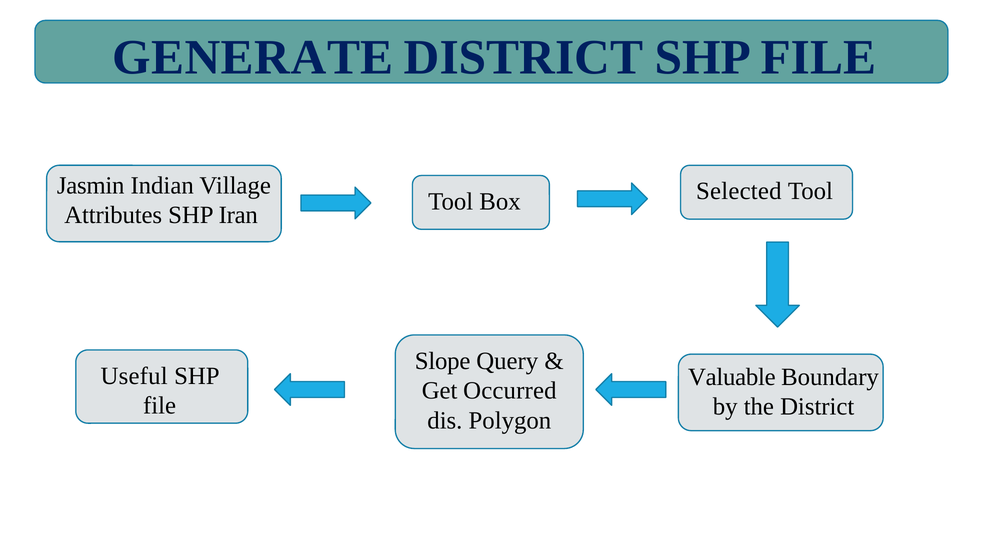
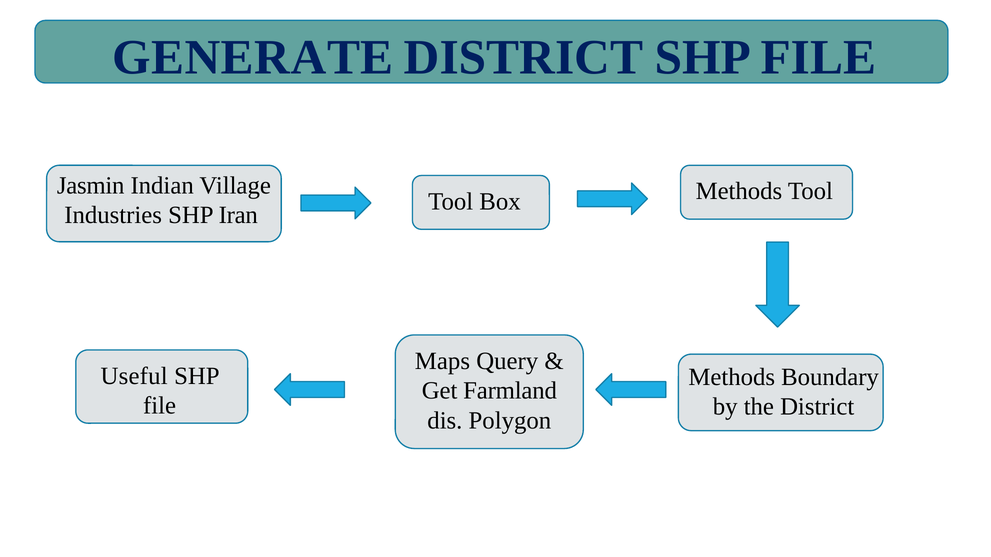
Box Selected: Selected -> Methods
Attributes: Attributes -> Industries
Slope: Slope -> Maps
Valuable at (732, 377): Valuable -> Methods
Occurred: Occurred -> Farmland
